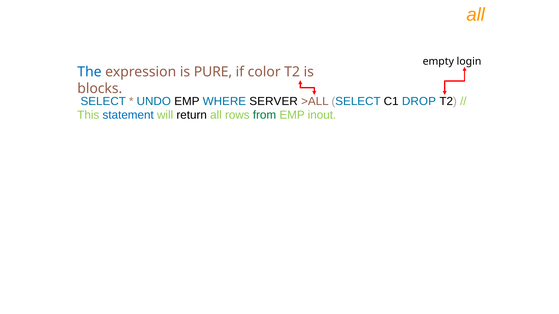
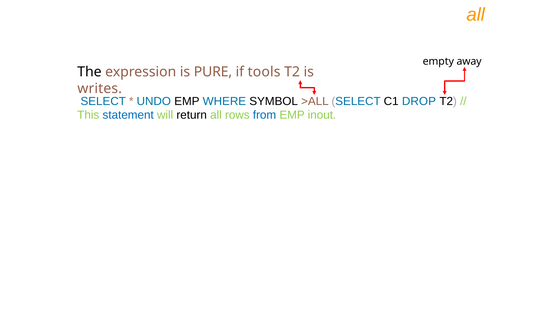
login: login -> away
The colour: blue -> black
color: color -> tools
blocks: blocks -> writes
SERVER: SERVER -> SYMBOL
from colour: green -> blue
